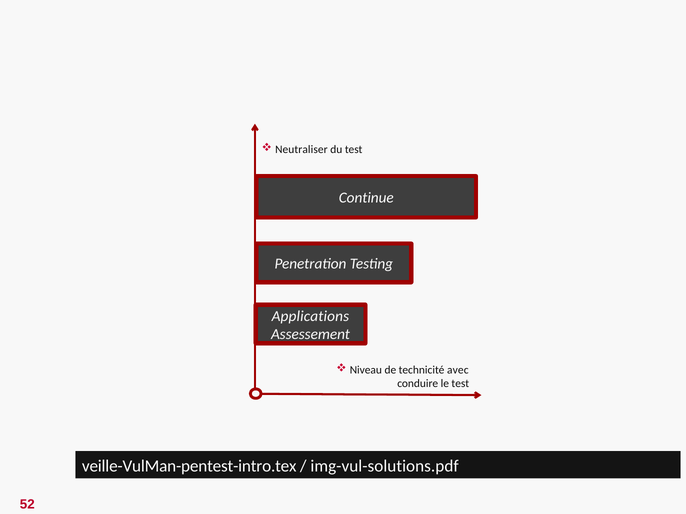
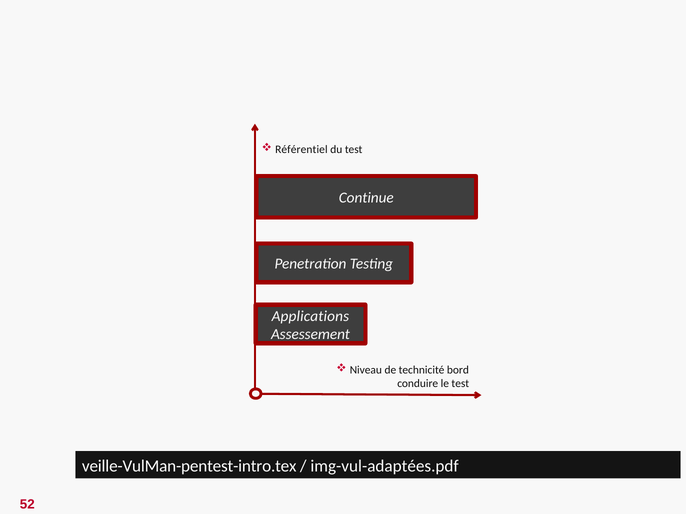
Neutraliser: Neutraliser -> Référentiel
avec: avec -> bord
img-vul-solutions.pdf: img-vul-solutions.pdf -> img-vul-adaptées.pdf
